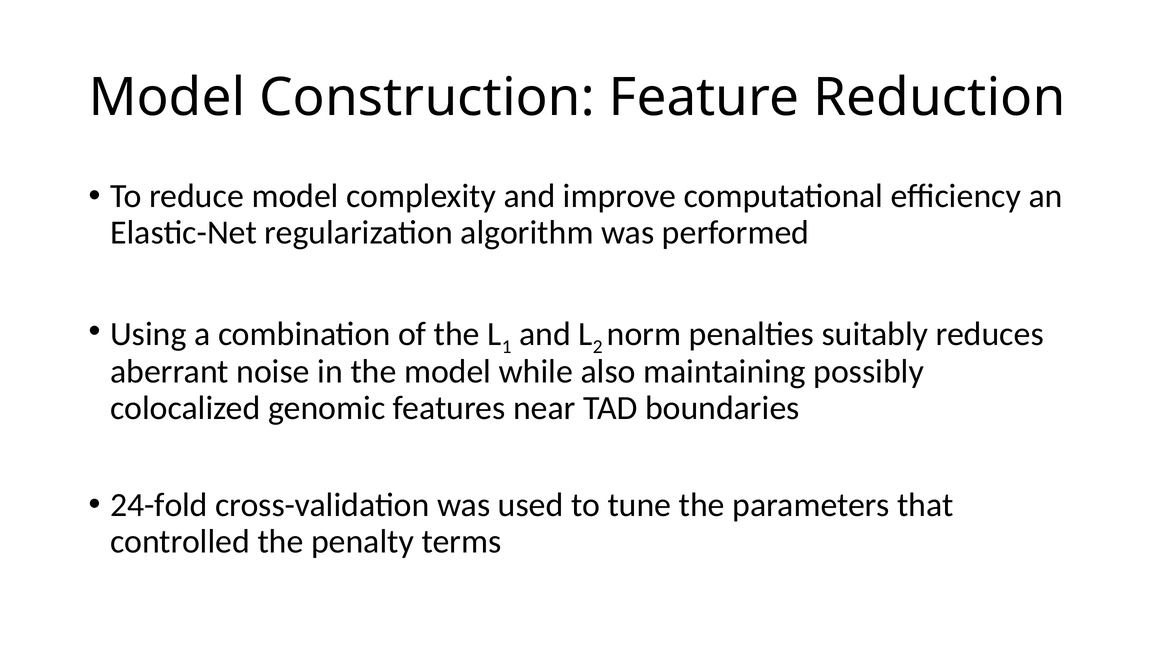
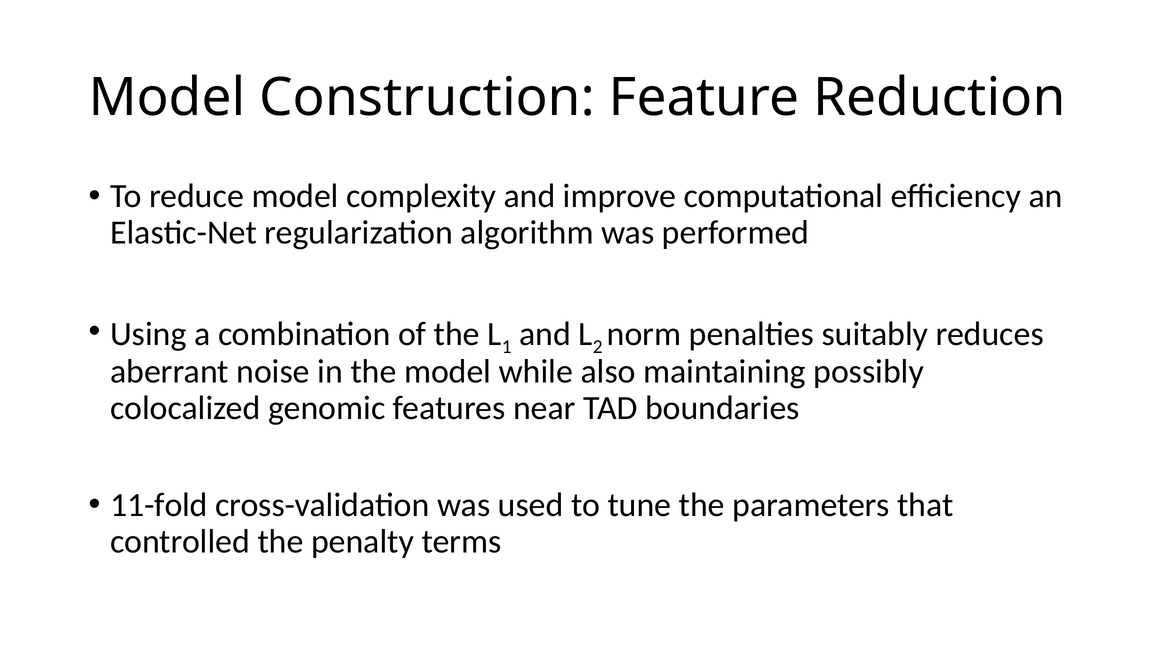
24-fold: 24-fold -> 11-fold
